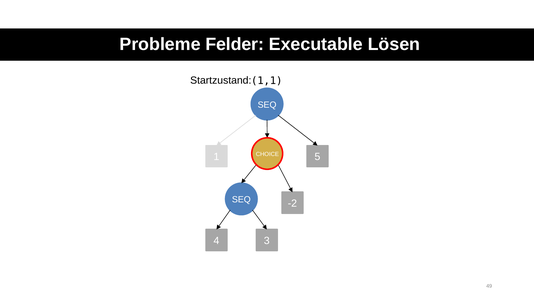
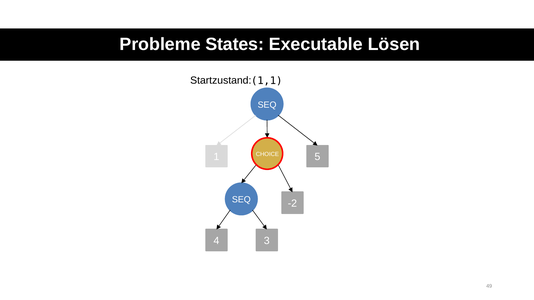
Felder: Felder -> States
